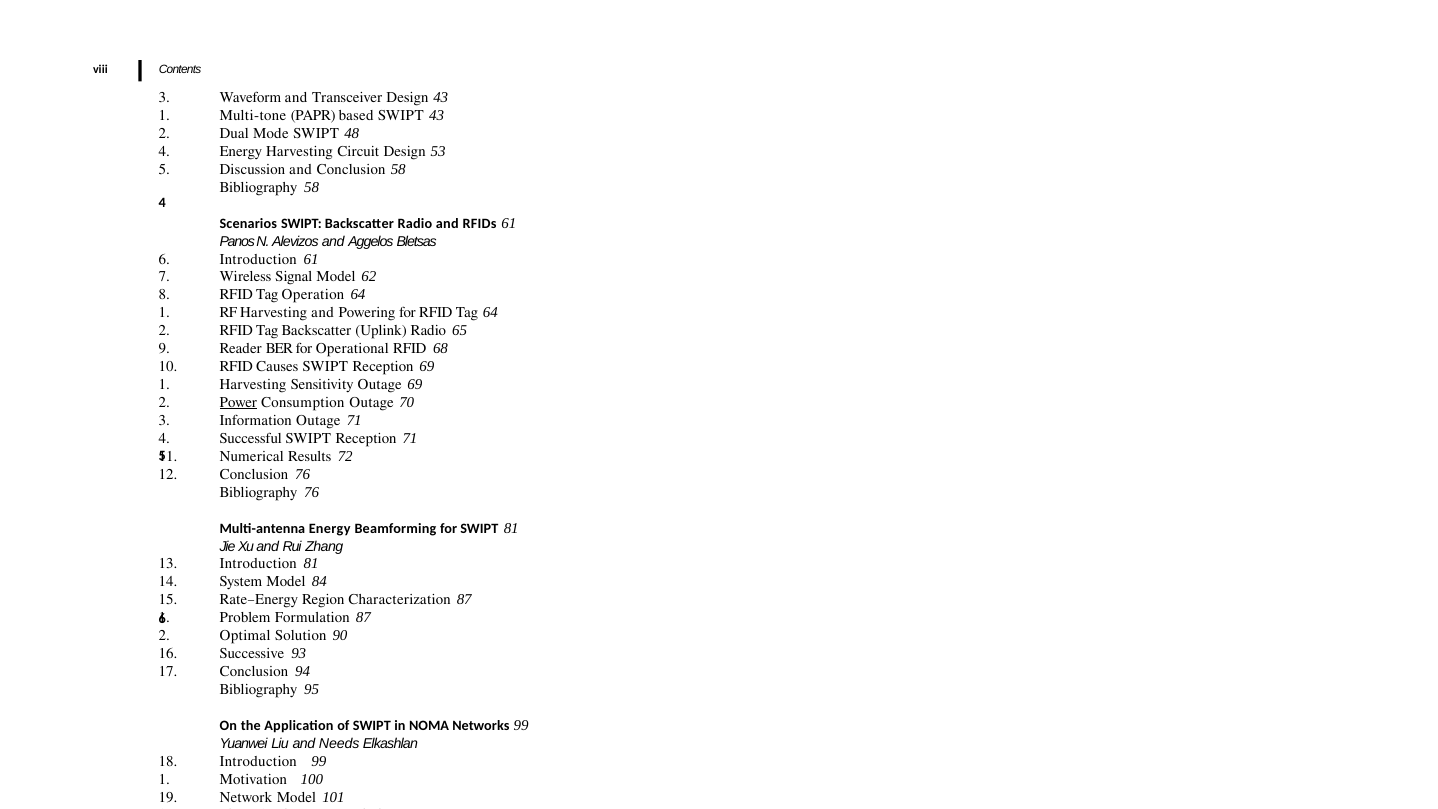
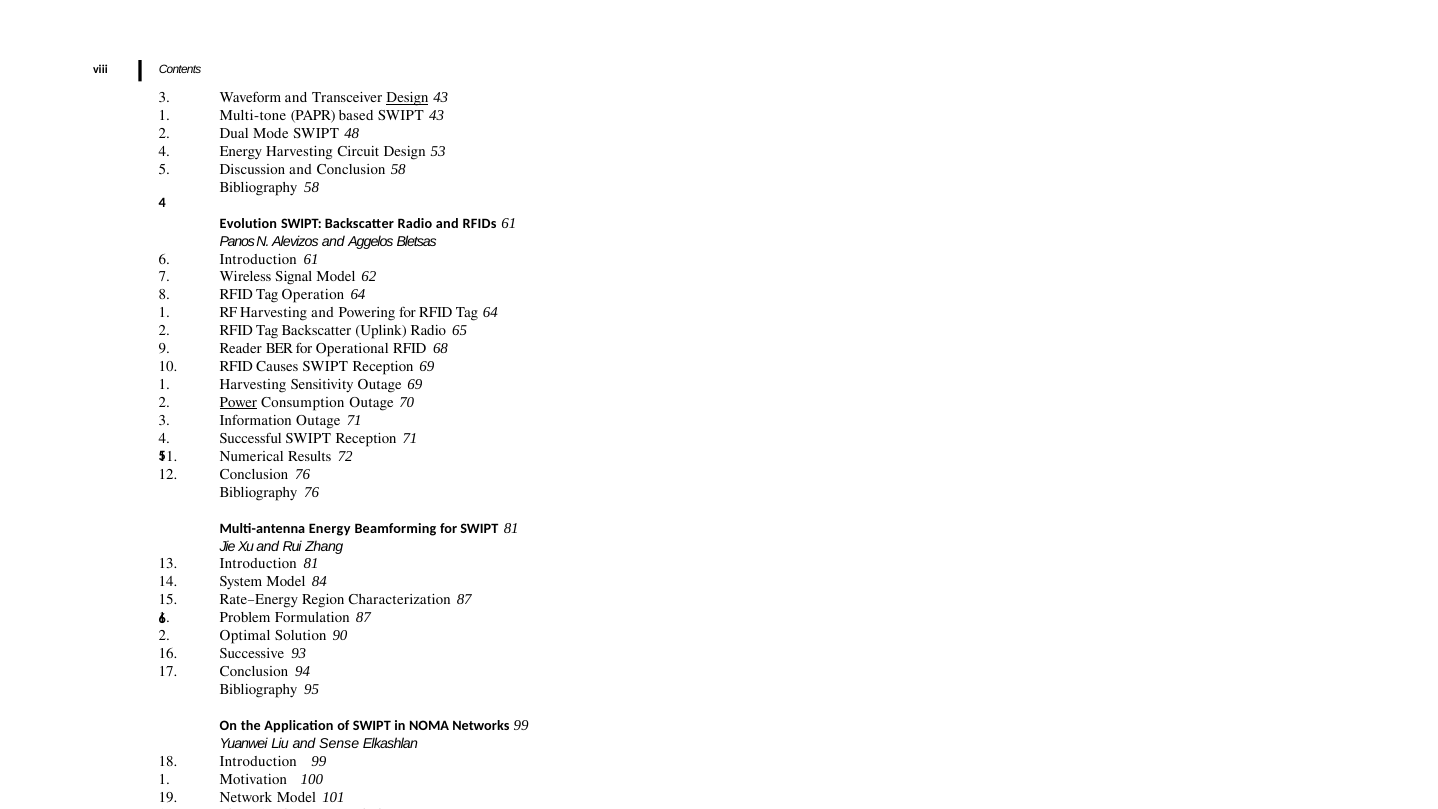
Design at (407, 98) underline: none -> present
Scenarios: Scenarios -> Evolution
Needs: Needs -> Sense
